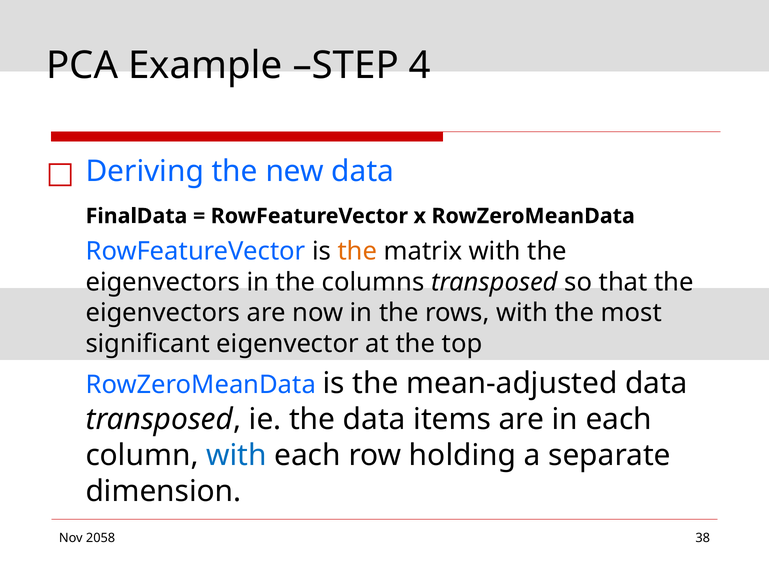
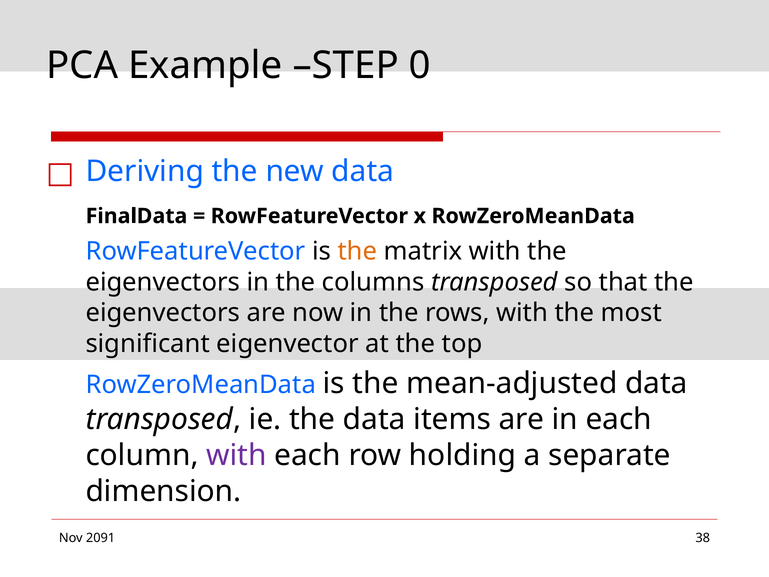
4: 4 -> 0
with at (236, 455) colour: blue -> purple
2058: 2058 -> 2091
